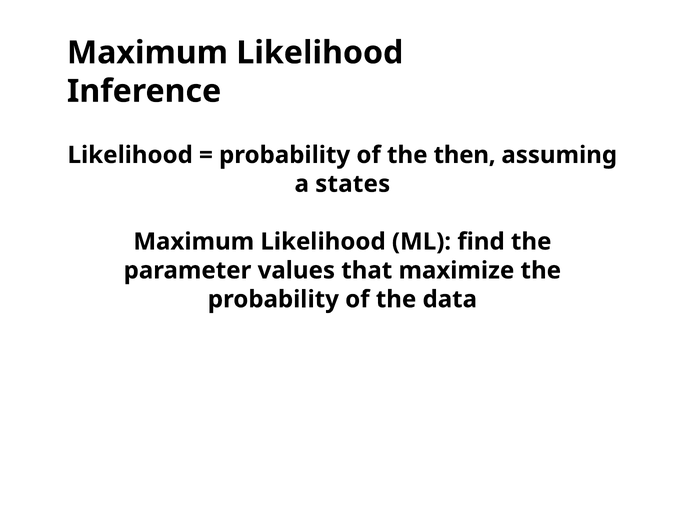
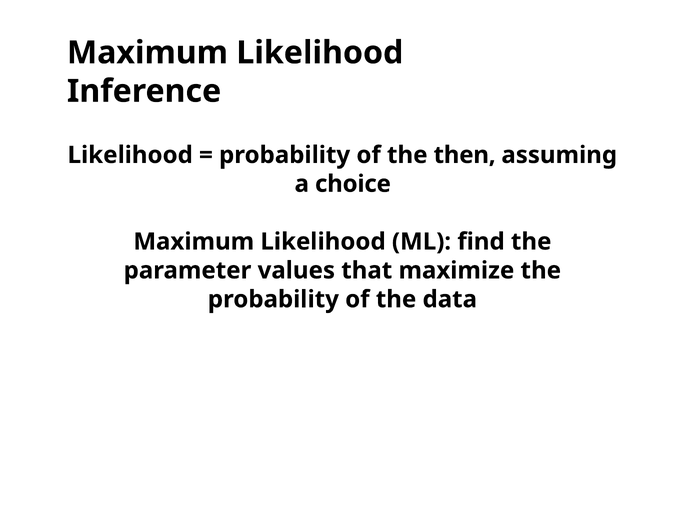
states: states -> choice
